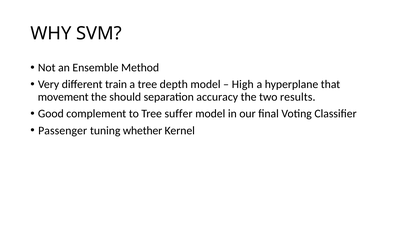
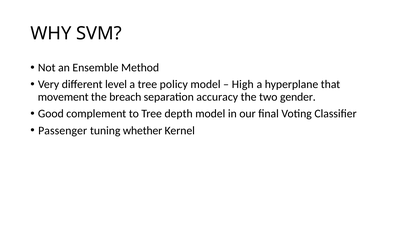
train: train -> level
depth: depth -> policy
should: should -> breach
results: results -> gender
suffer: suffer -> depth
